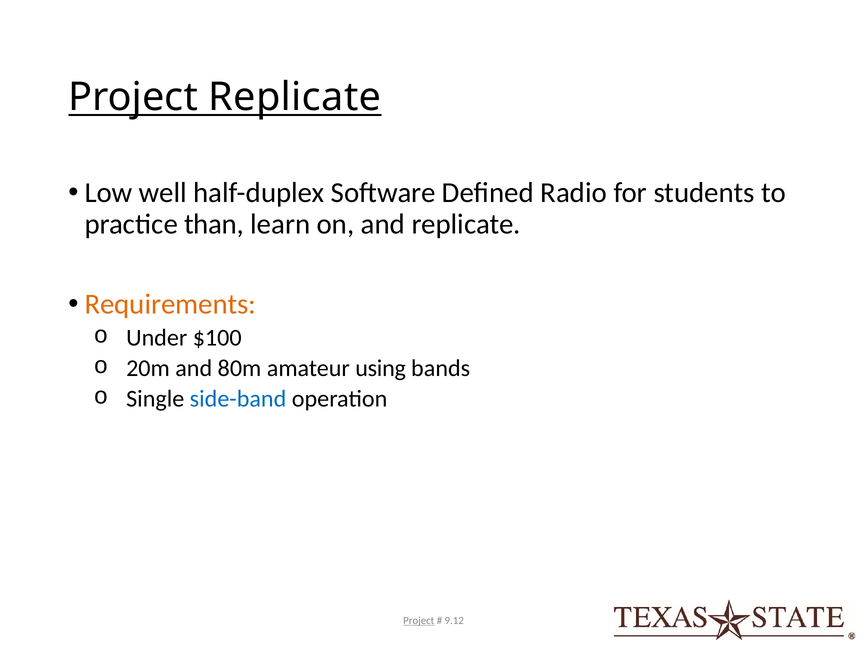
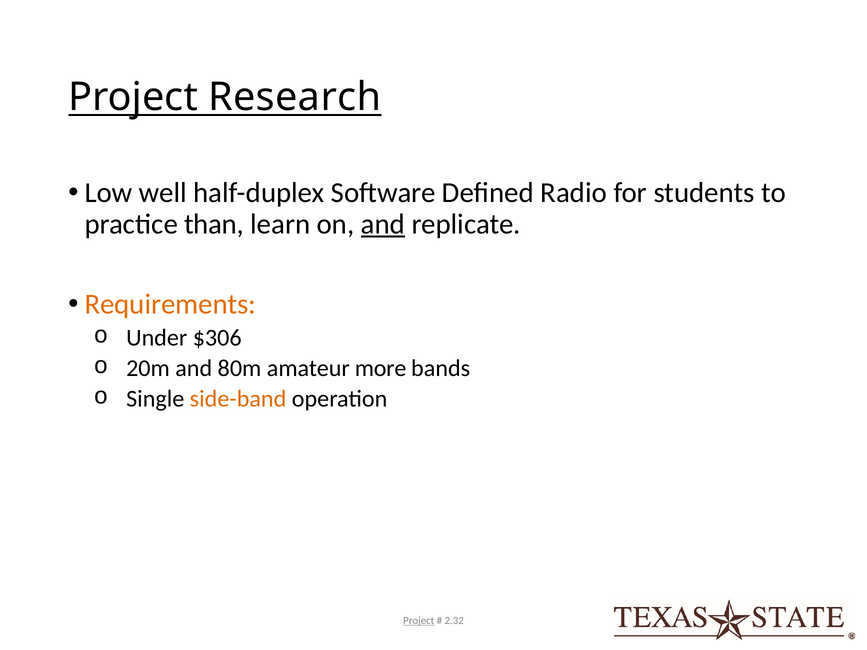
Project Replicate: Replicate -> Research
and at (383, 224) underline: none -> present
$100: $100 -> $306
using: using -> more
side-band colour: blue -> orange
9.12: 9.12 -> 2.32
